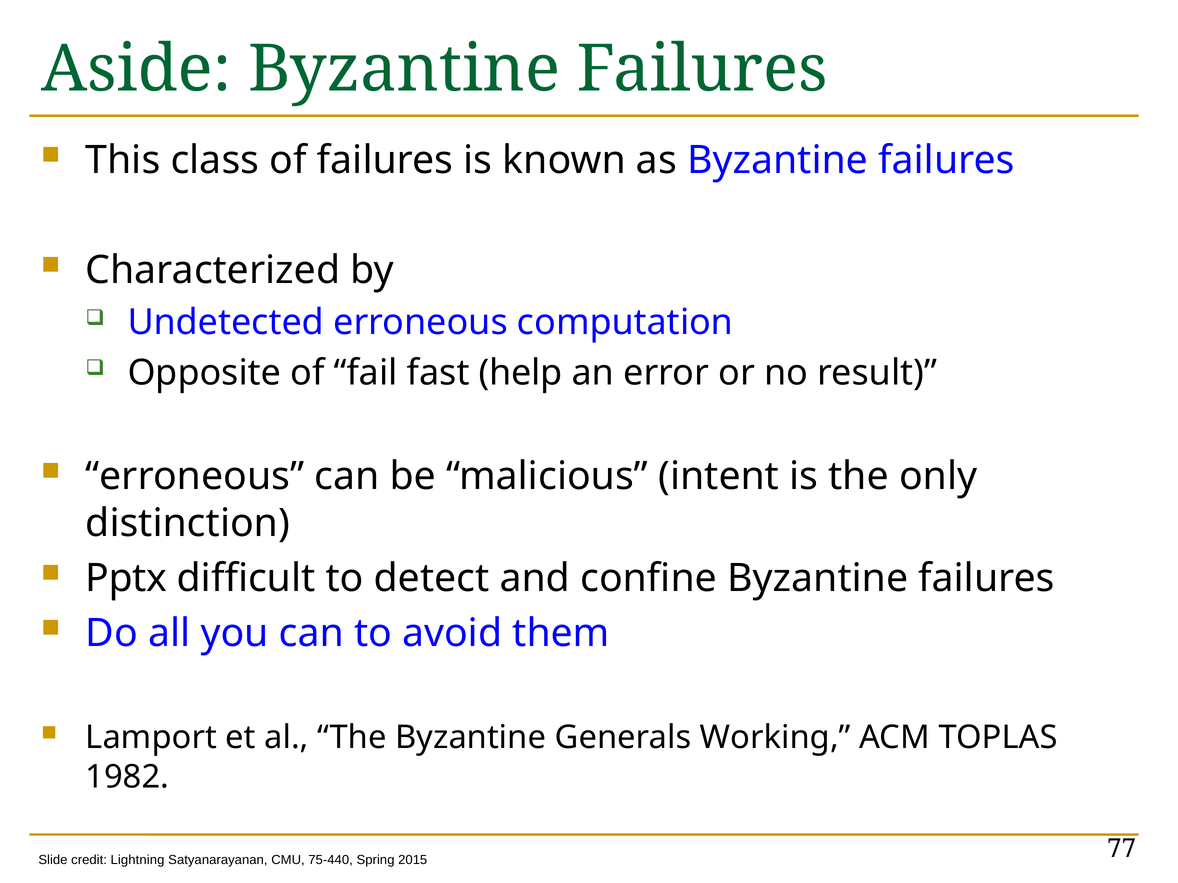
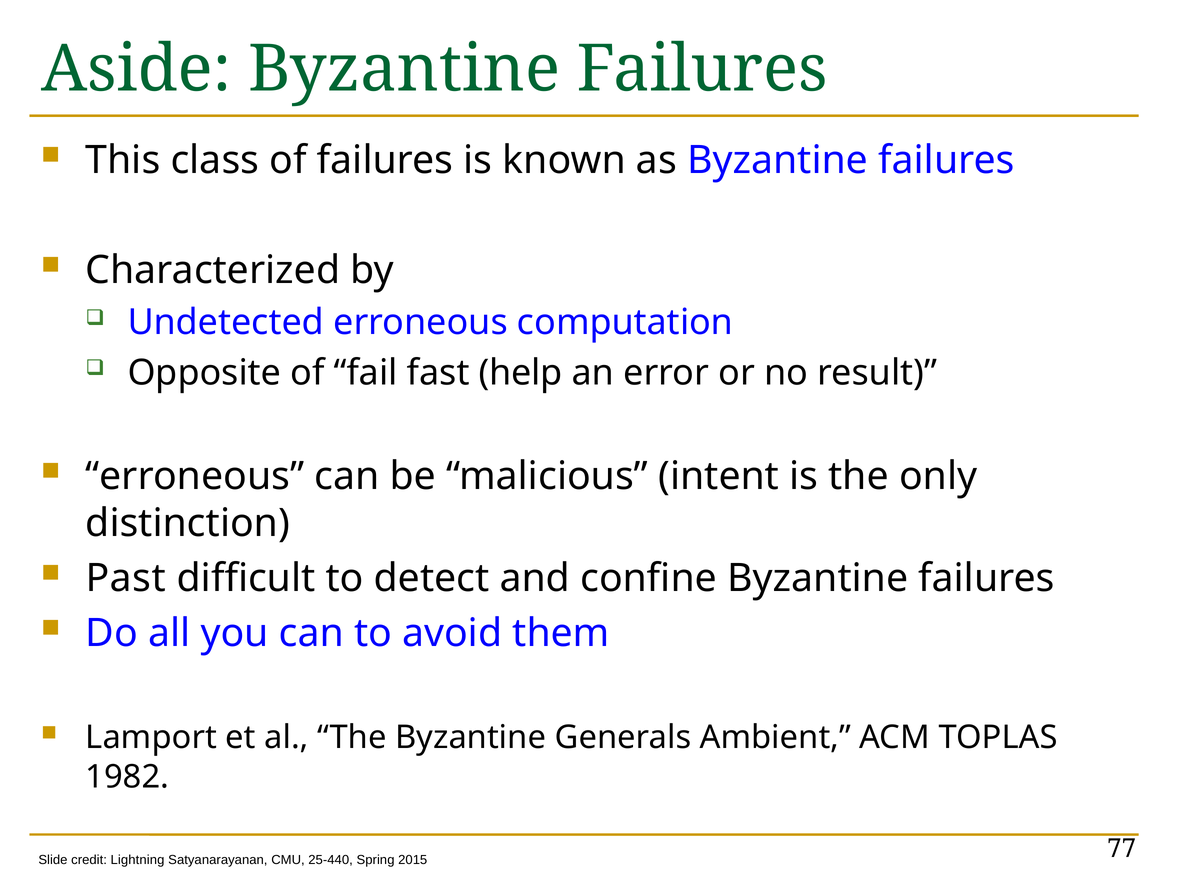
Pptx: Pptx -> Past
Working: Working -> Ambient
75-440: 75-440 -> 25-440
